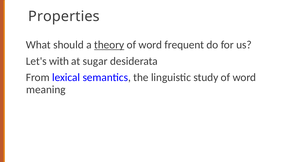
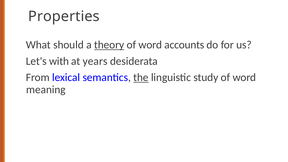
frequent: frequent -> accounts
sugar: sugar -> years
the underline: none -> present
